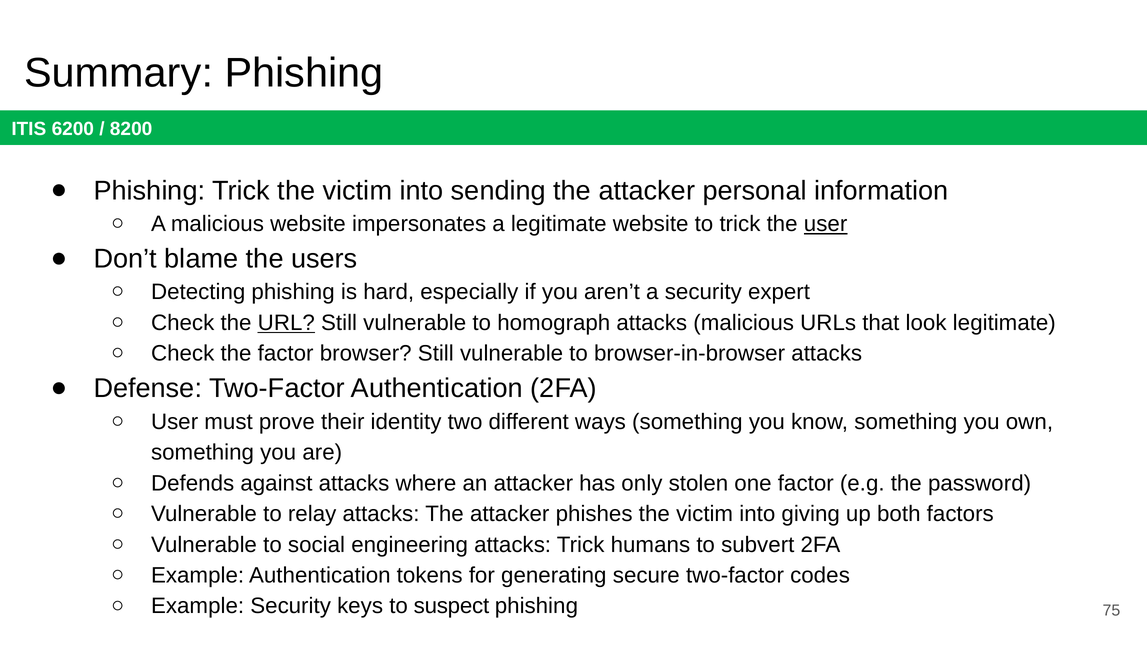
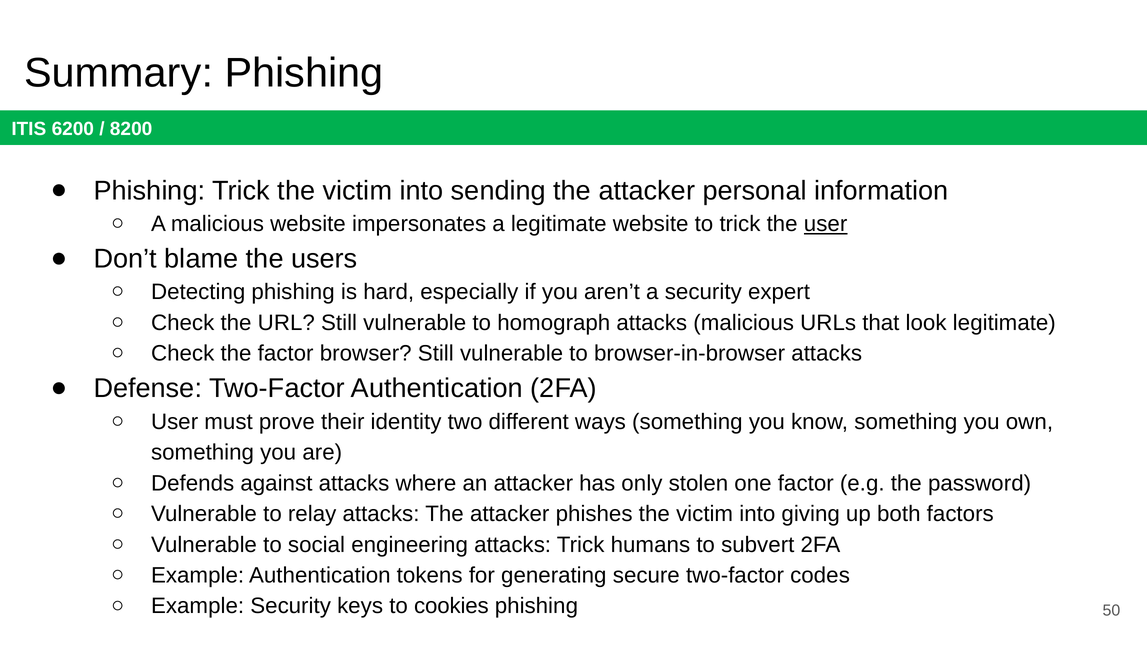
URL underline: present -> none
suspect: suspect -> cookies
75: 75 -> 50
